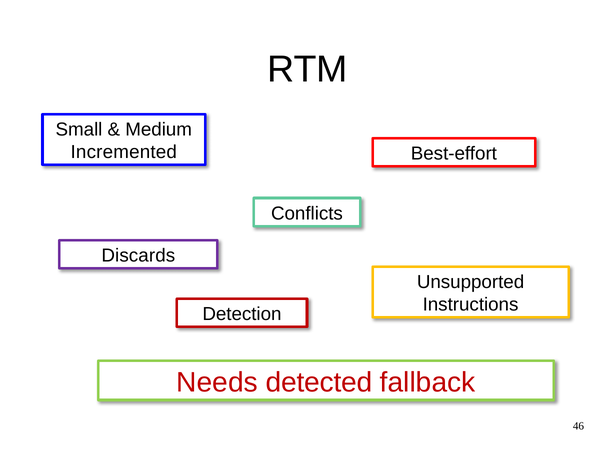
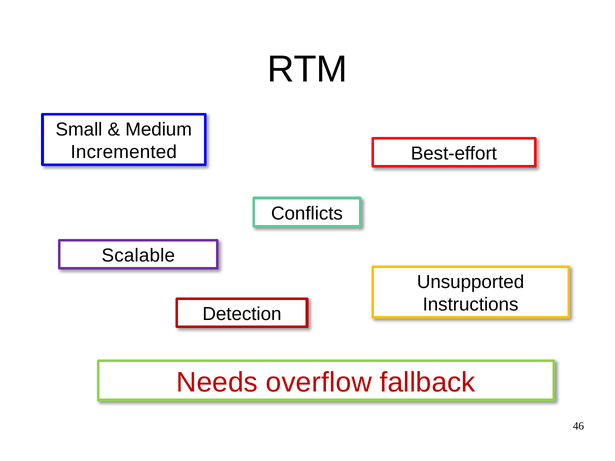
Discards: Discards -> Scalable
detected: detected -> overflow
